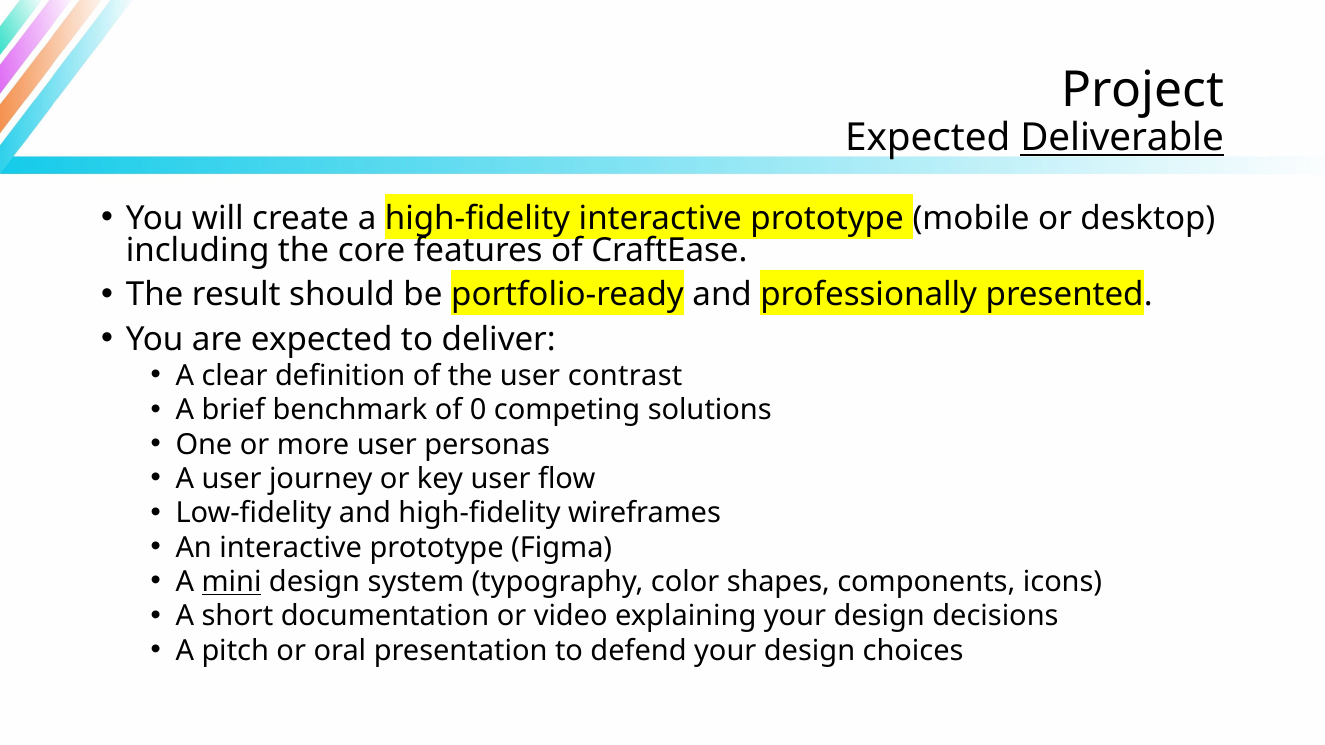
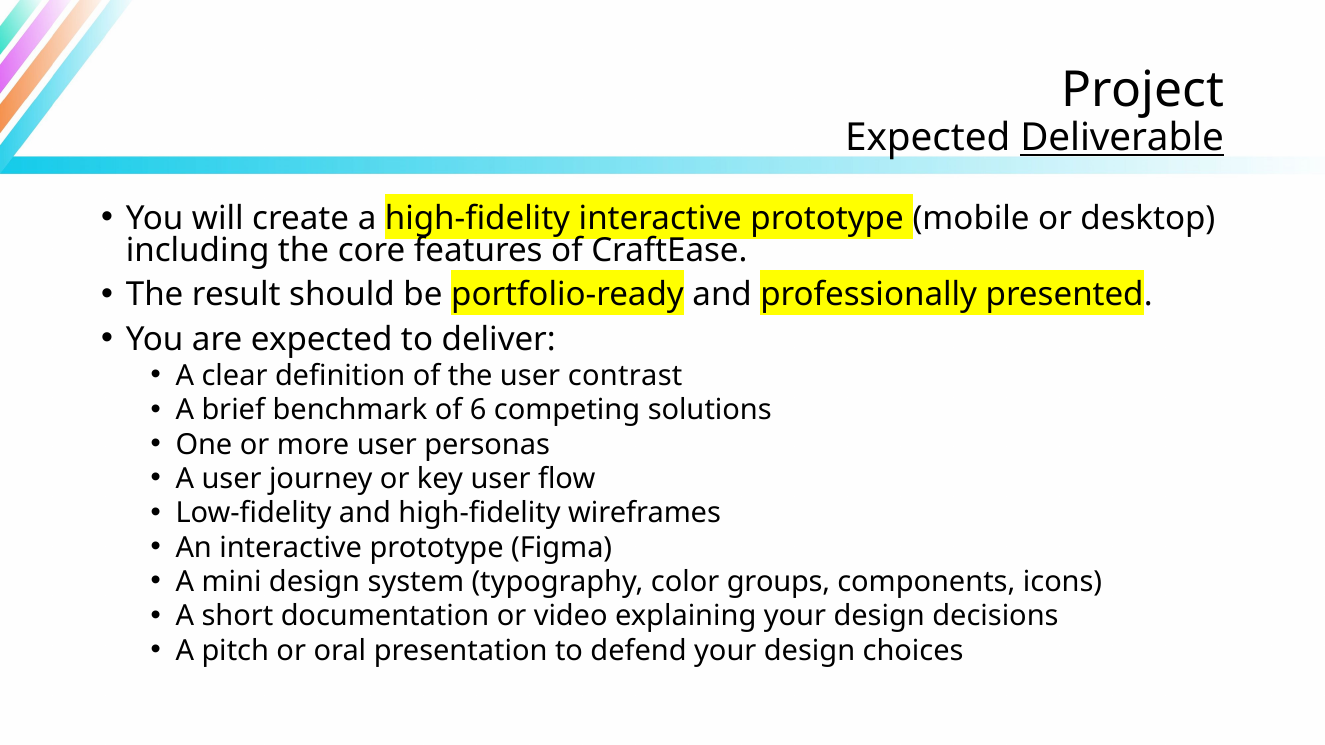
0: 0 -> 6
mini underline: present -> none
shapes: shapes -> groups
